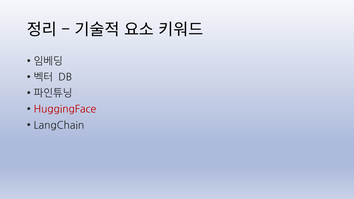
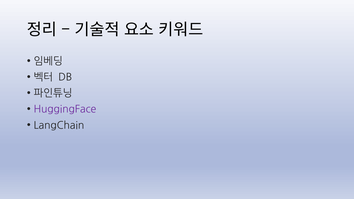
HuggingFace colour: red -> purple
